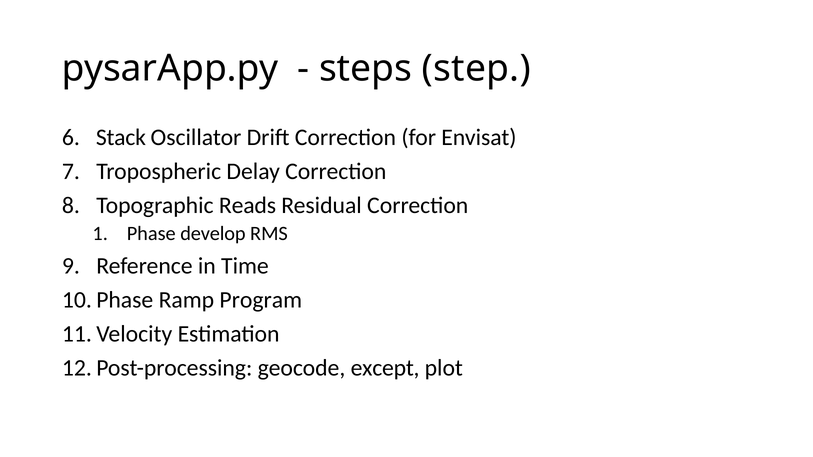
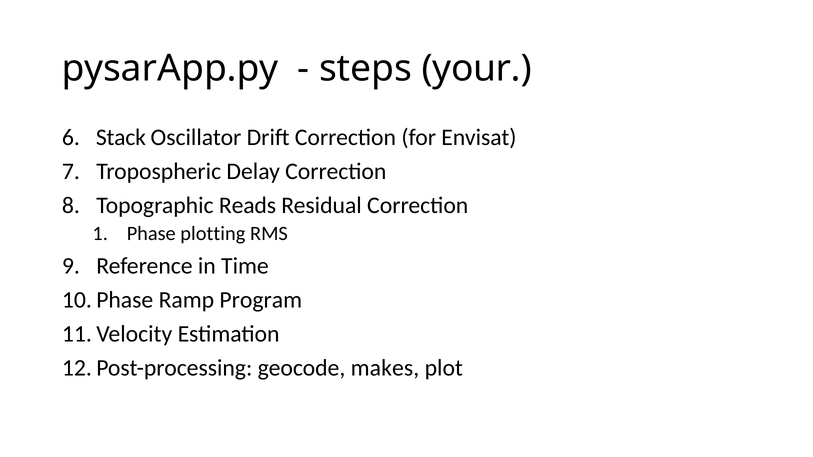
step: step -> your
develop: develop -> plotting
except: except -> makes
